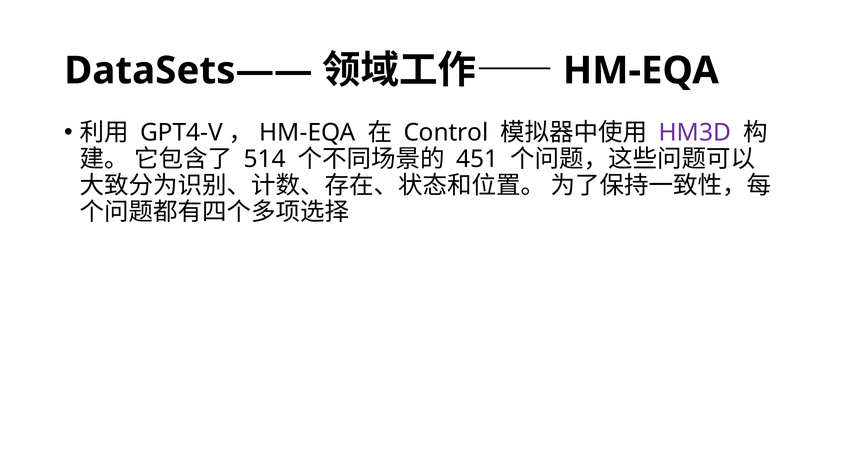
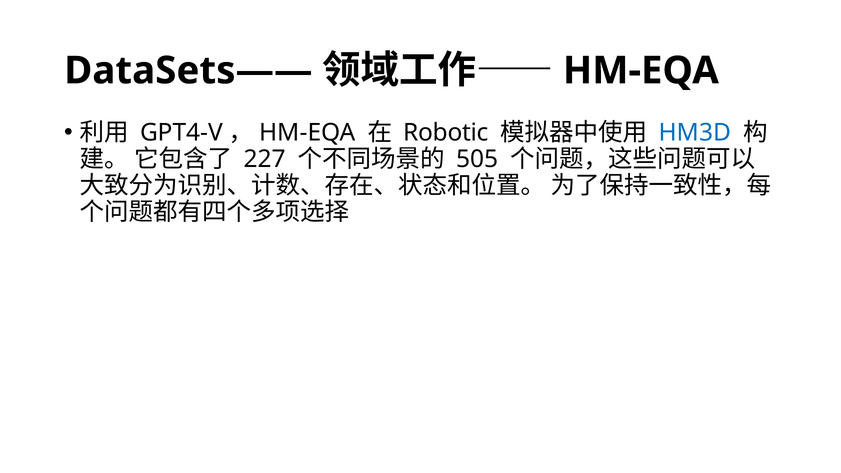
Control: Control -> Robotic
HM3D colour: purple -> blue
514: 514 -> 227
451: 451 -> 505
